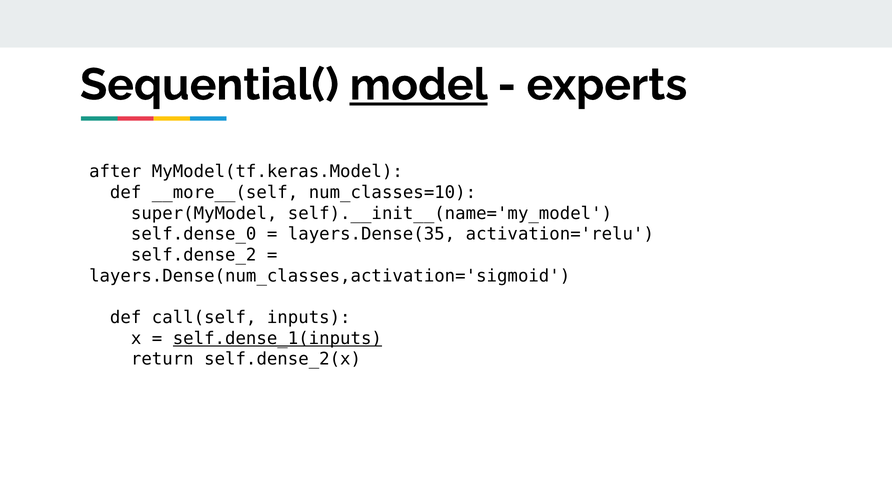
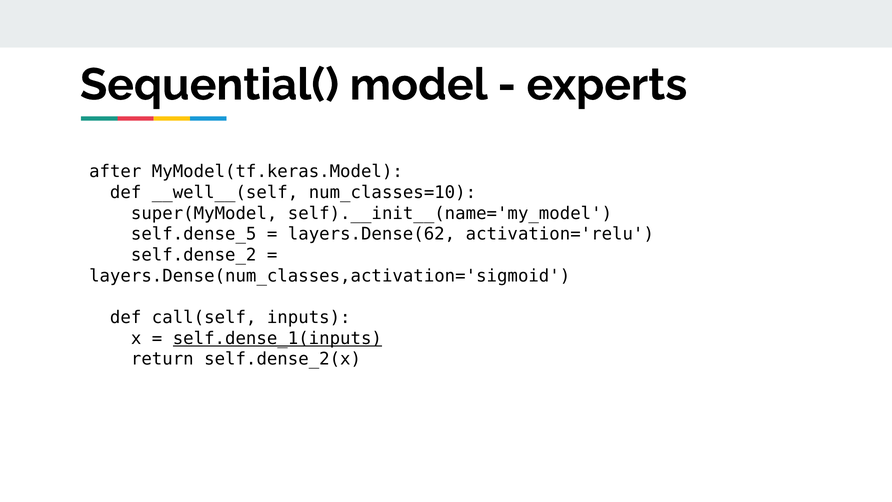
model underline: present -> none
__more__(self: __more__(self -> __well__(self
self.dense_0: self.dense_0 -> self.dense_5
layers.Dense(35: layers.Dense(35 -> layers.Dense(62
